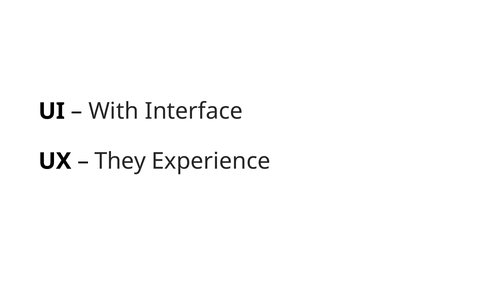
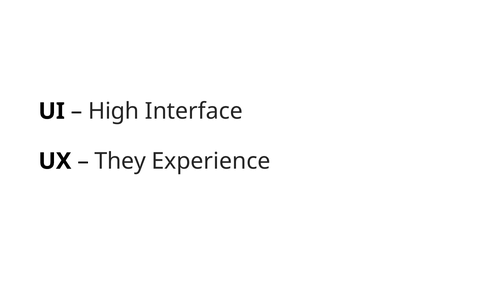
With: With -> High
